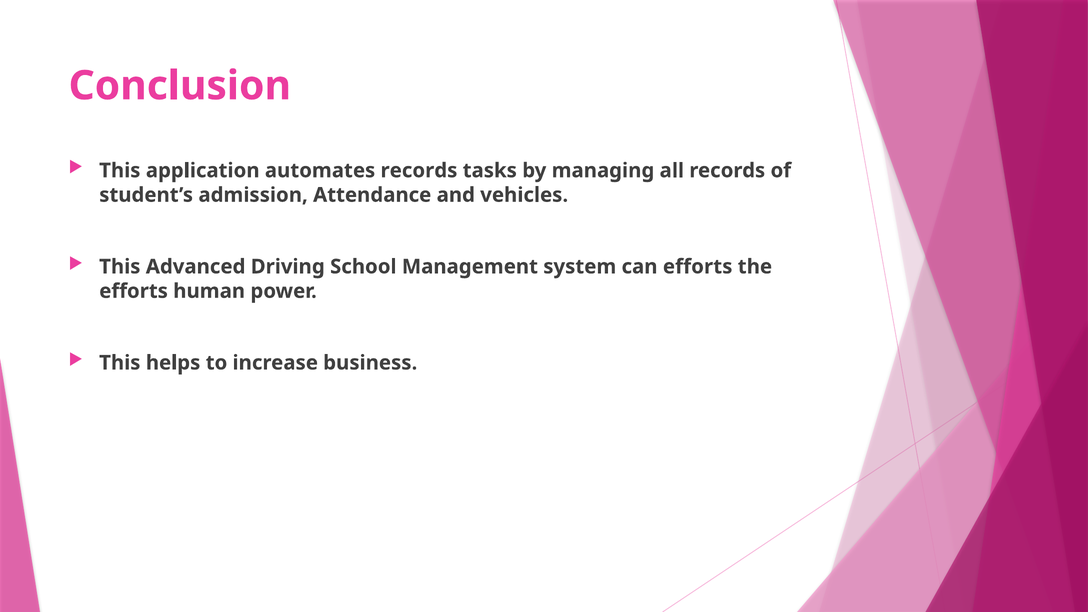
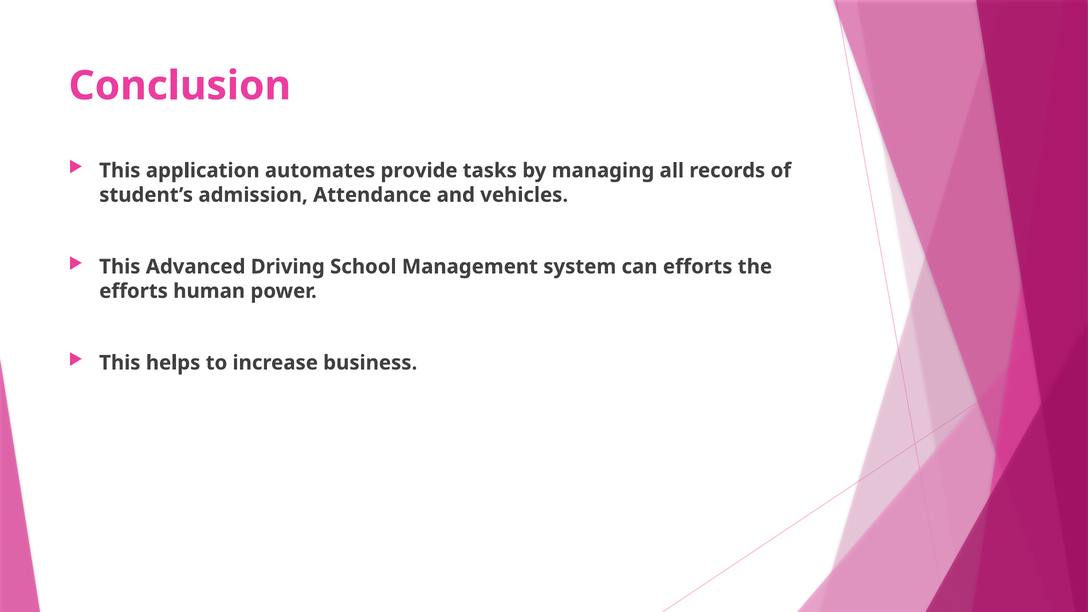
automates records: records -> provide
